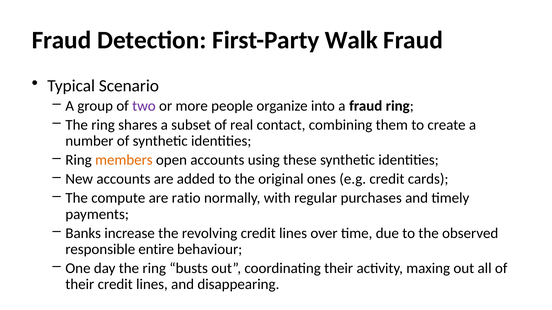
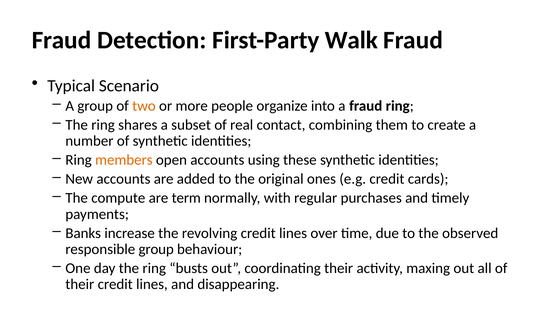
two colour: purple -> orange
ratio: ratio -> term
responsible entire: entire -> group
